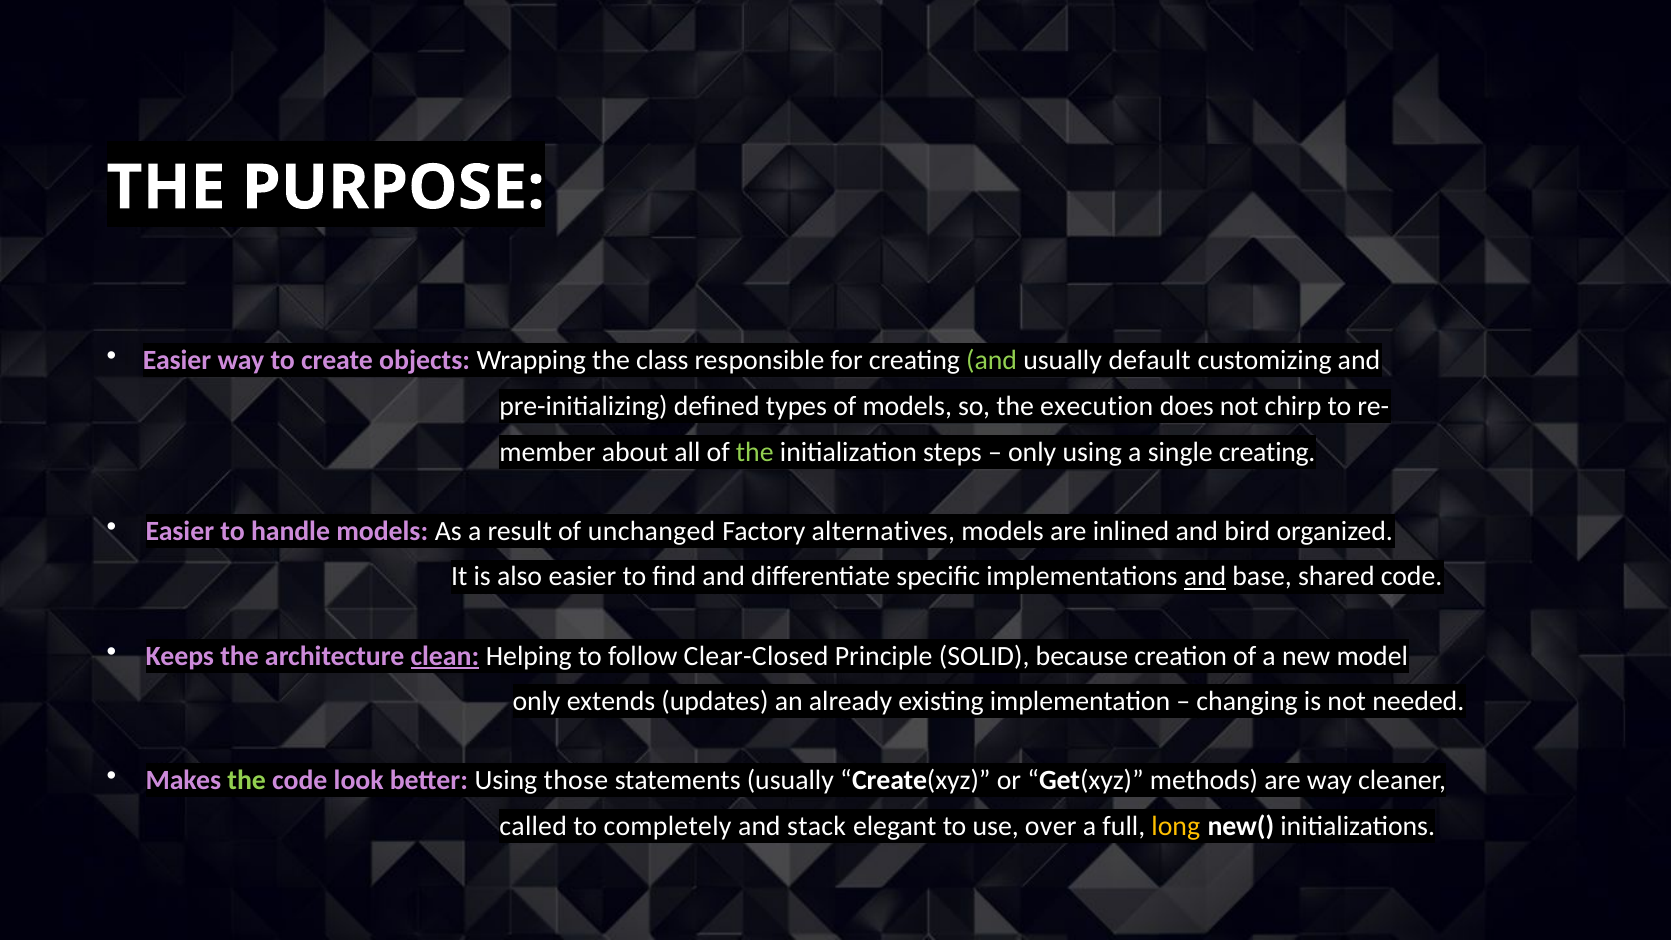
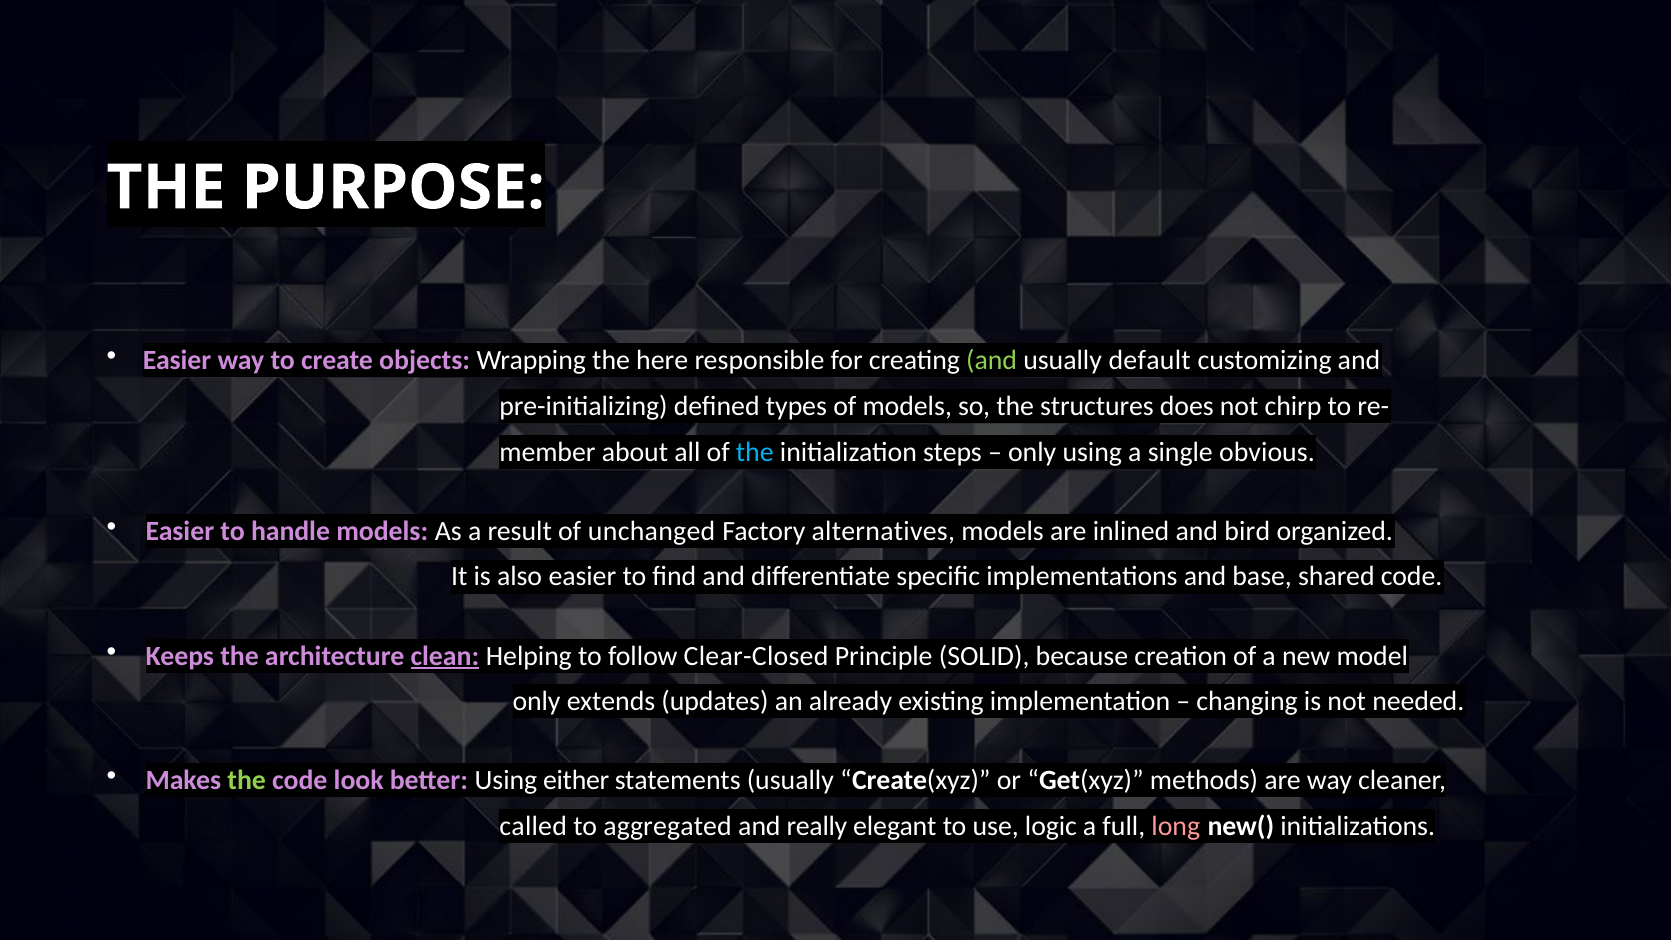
class: class -> here
execution: execution -> structures
the at (755, 452) colour: light green -> light blue
single creating: creating -> obvious
and at (1205, 577) underline: present -> none
those: those -> either
completely: completely -> aggregated
stack: stack -> really
over: over -> logic
long colour: yellow -> pink
